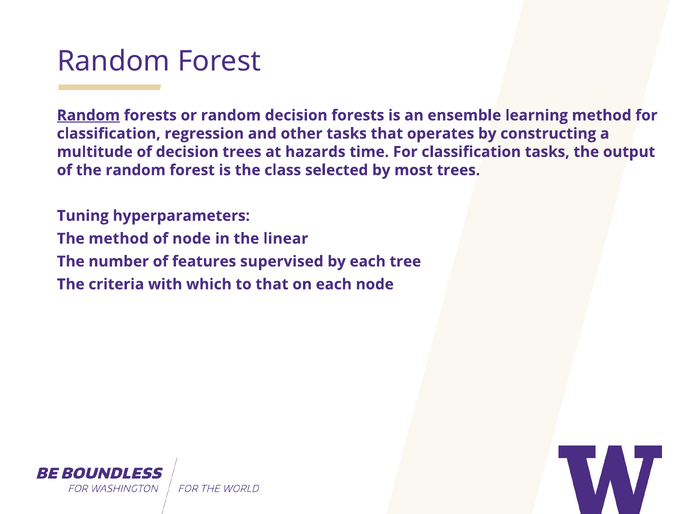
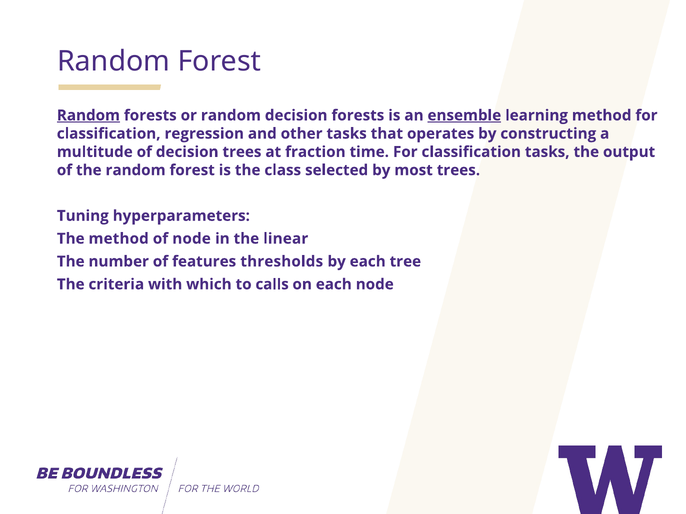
ensemble underline: none -> present
hazards: hazards -> fraction
supervised: supervised -> thresholds
to that: that -> calls
